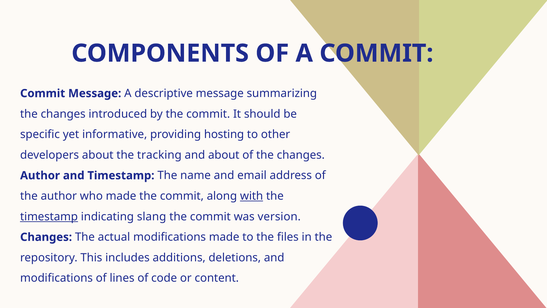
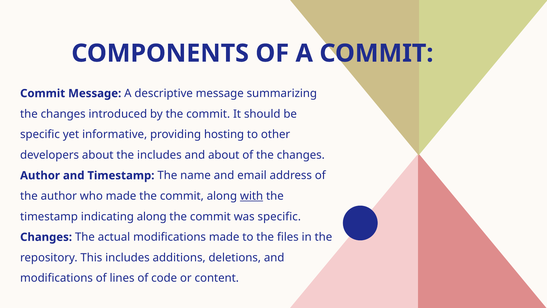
the tracking: tracking -> includes
timestamp at (49, 216) underline: present -> none
indicating slang: slang -> along
was version: version -> specific
